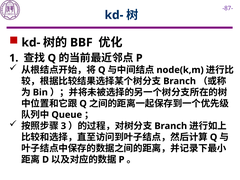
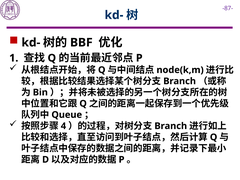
3: 3 -> 4
